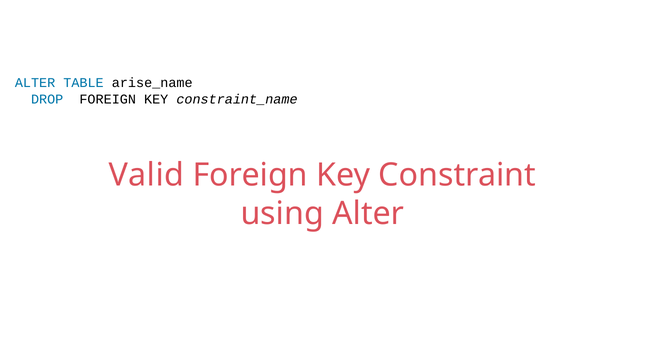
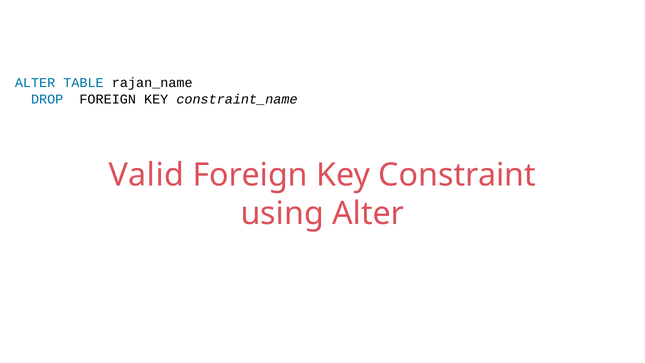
arise_name: arise_name -> rajan_name
